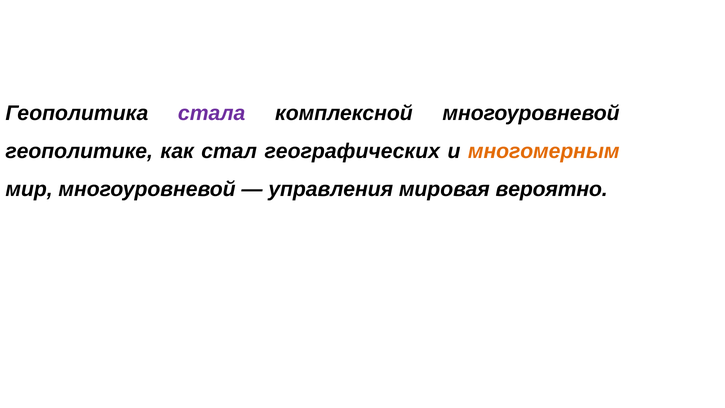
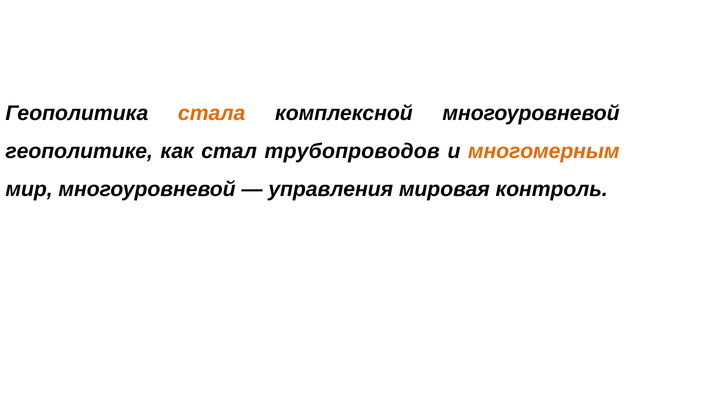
стала colour: purple -> orange
географических: географических -> трубопроводов
вероятно: вероятно -> контроль
